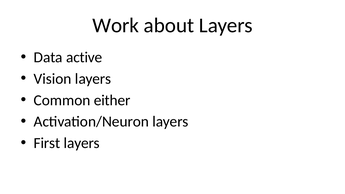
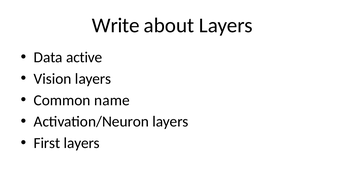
Work: Work -> Write
either: either -> name
